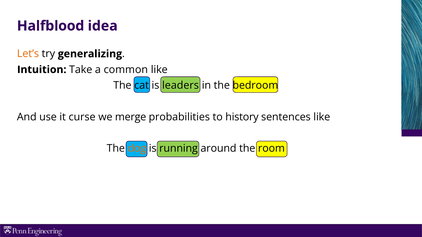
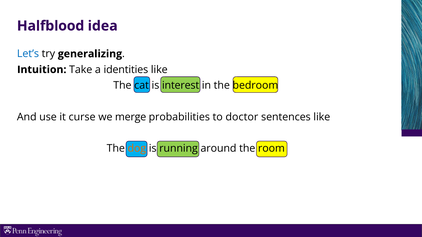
Let’s colour: orange -> blue
common: common -> identities
leaders: leaders -> interest
history: history -> doctor
